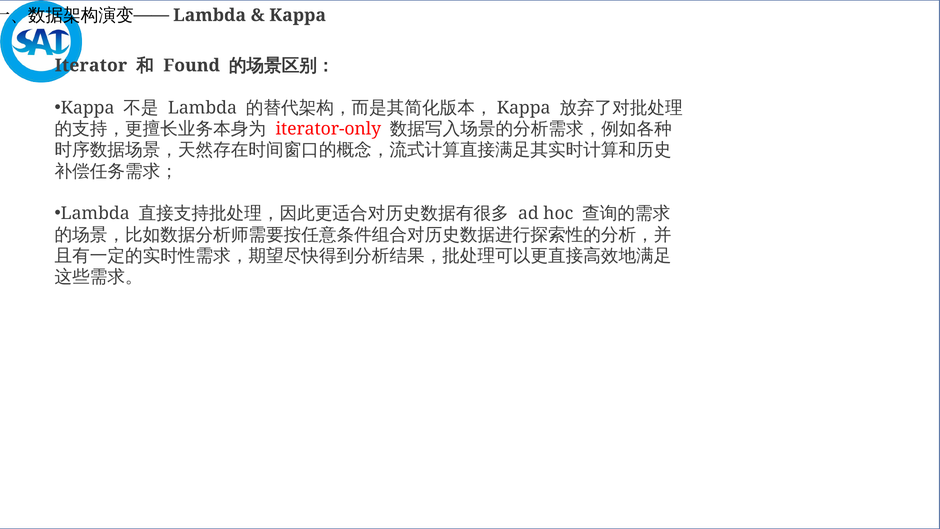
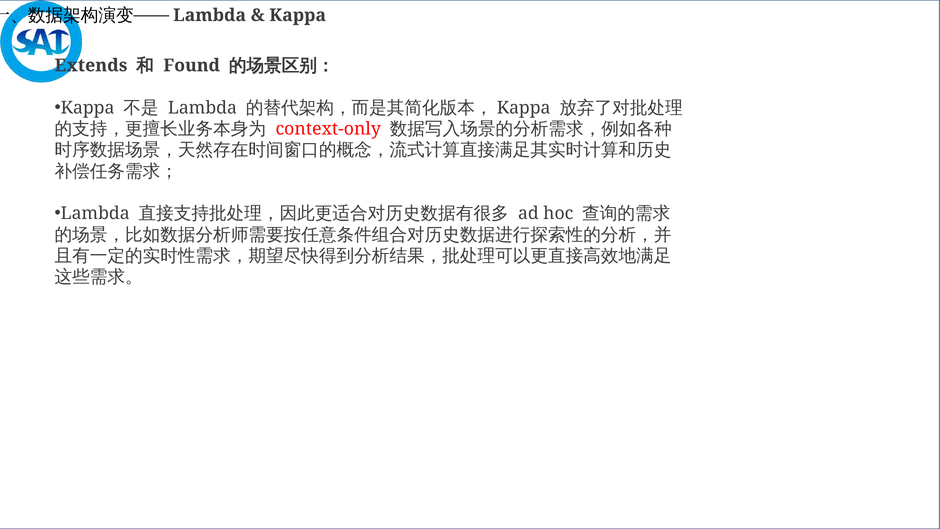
Iterator: Iterator -> Extends
iterator-only: iterator-only -> context-only
